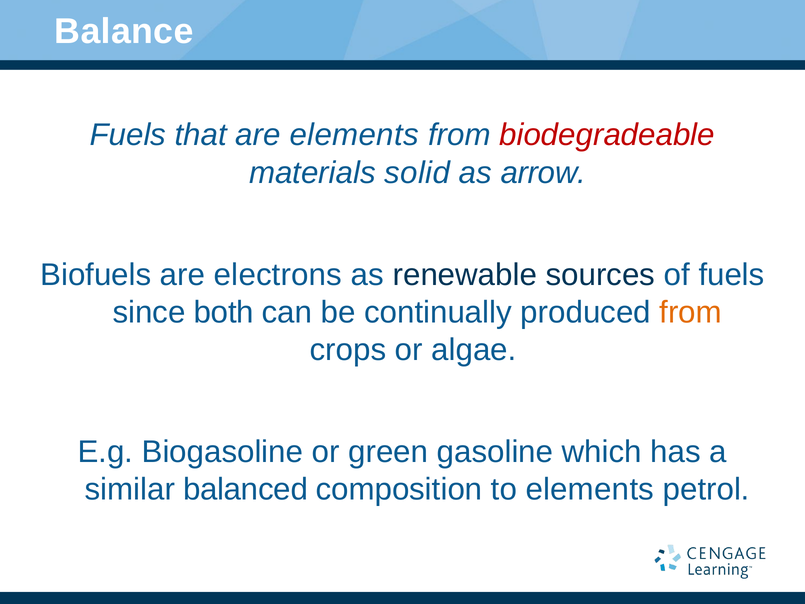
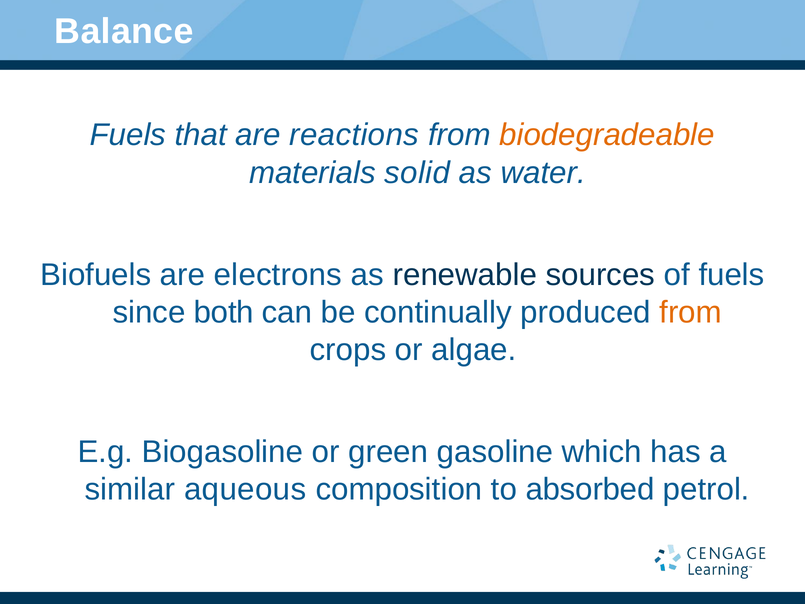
are elements: elements -> reactions
biodegradeable colour: red -> orange
arrow: arrow -> water
balanced: balanced -> aqueous
to elements: elements -> absorbed
